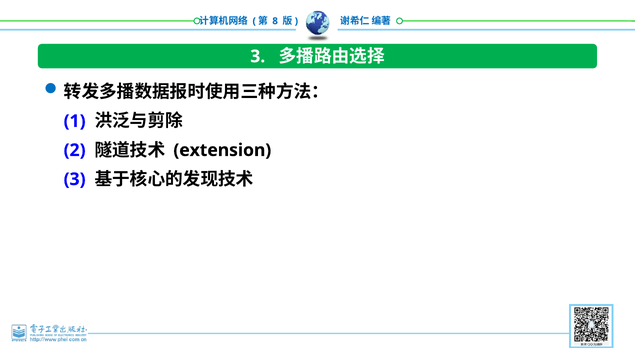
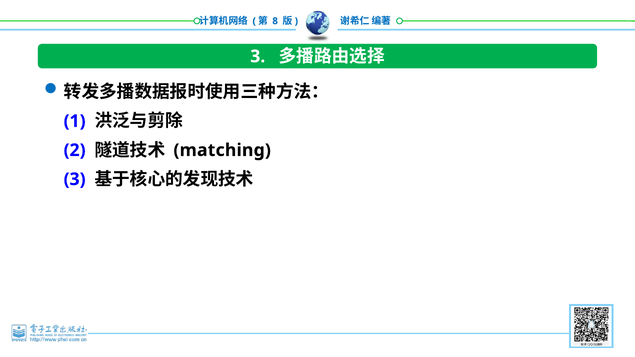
extension: extension -> matching
